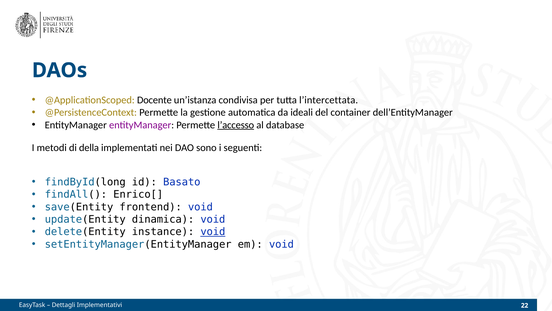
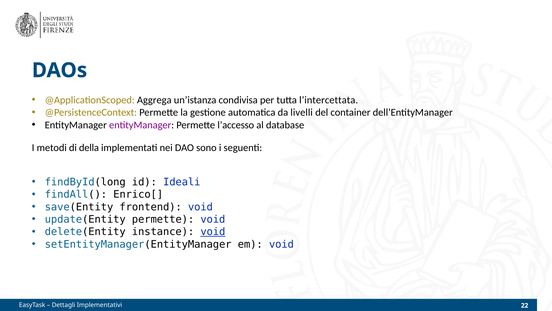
Docente: Docente -> Aggrega
ideali: ideali -> livelli
l’accesso underline: present -> none
Basato: Basato -> Ideali
update(Entity dinamica: dinamica -> permette
